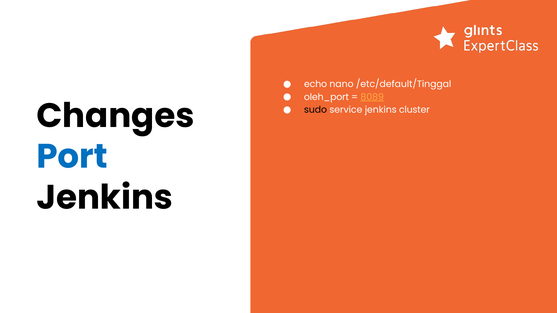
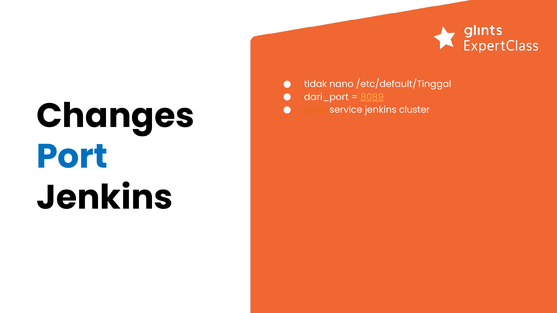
echo: echo -> tidak
oleh_port: oleh_port -> dari_port
sudo colour: black -> orange
